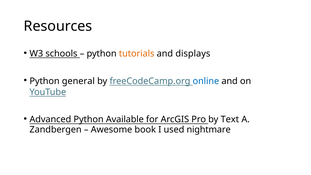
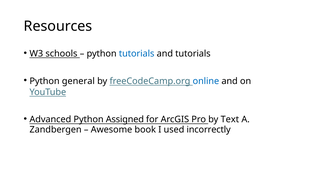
tutorials at (137, 54) colour: orange -> blue
and displays: displays -> tutorials
Available: Available -> Assigned
nightmare: nightmare -> incorrectly
